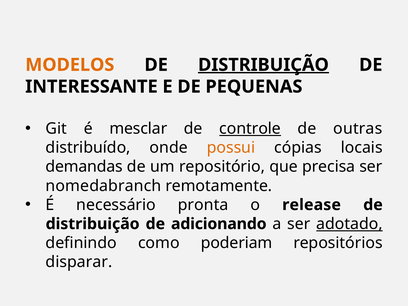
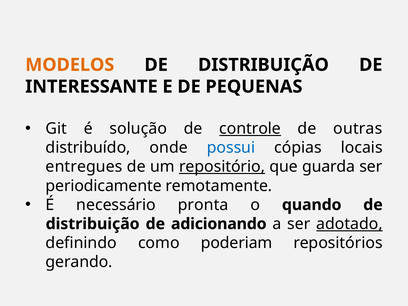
DISTRIBUIÇÃO at (263, 65) underline: present -> none
mesclar: mesclar -> solução
possui colour: orange -> blue
demandas: demandas -> entregues
repositório underline: none -> present
precisa: precisa -> guarda
nomedabranch: nomedabranch -> periodicamente
release: release -> quando
disparar: disparar -> gerando
